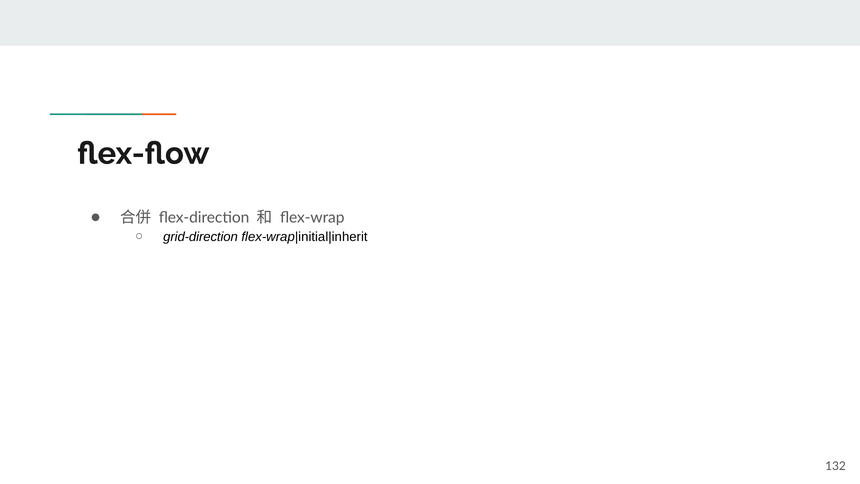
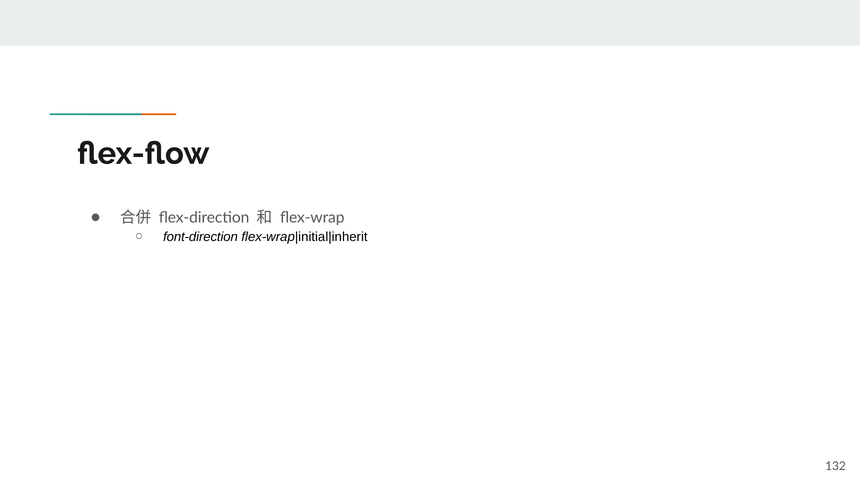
grid-direction: grid-direction -> font-direction
